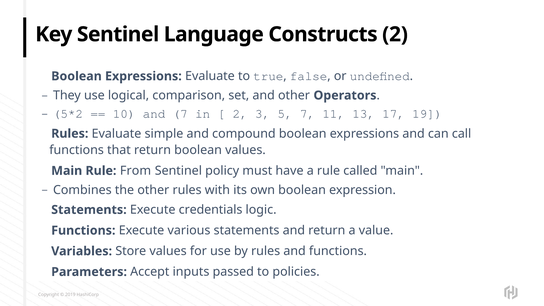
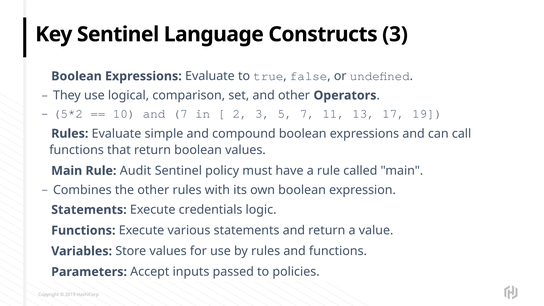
Constructs 2: 2 -> 3
From: From -> Audit
